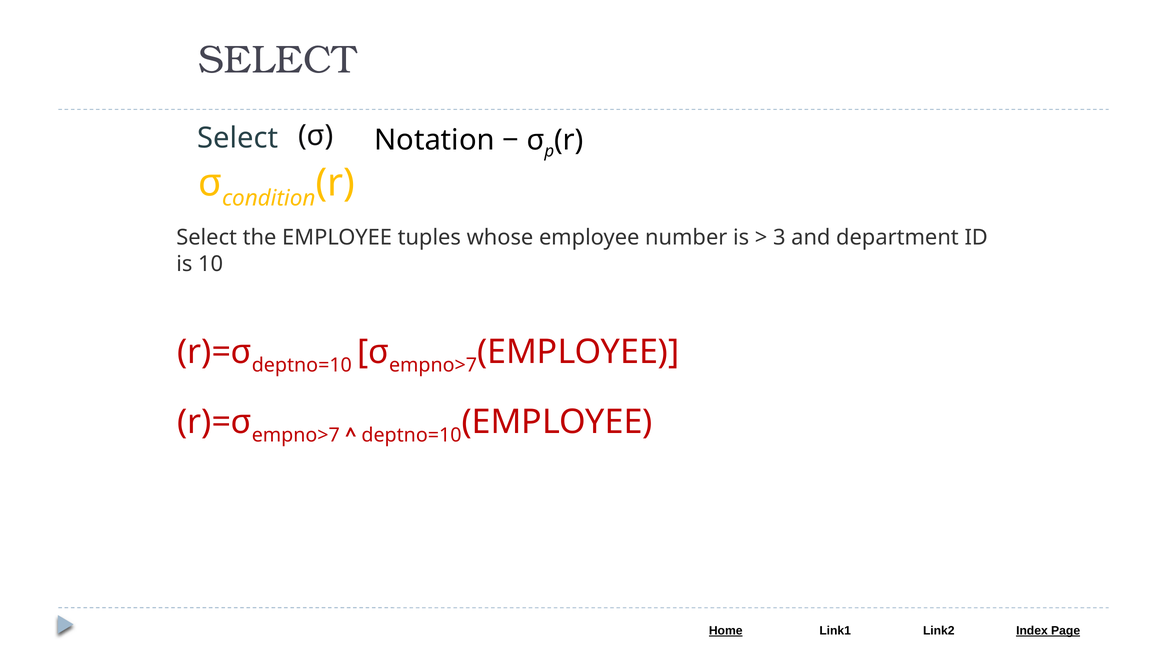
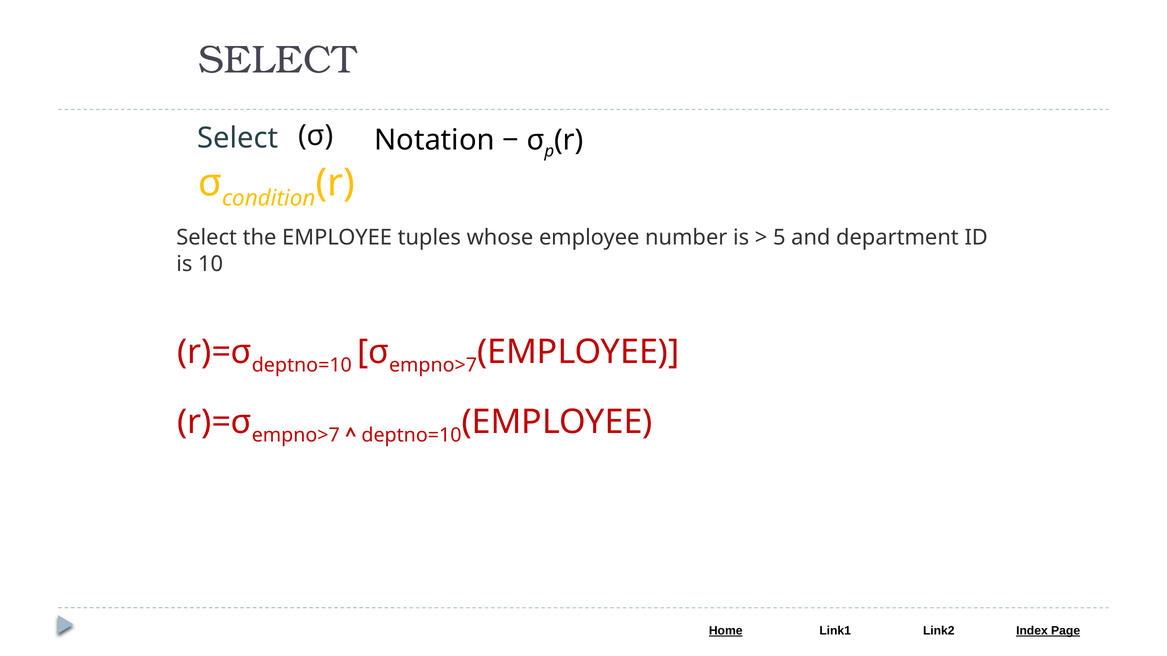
3: 3 -> 5
